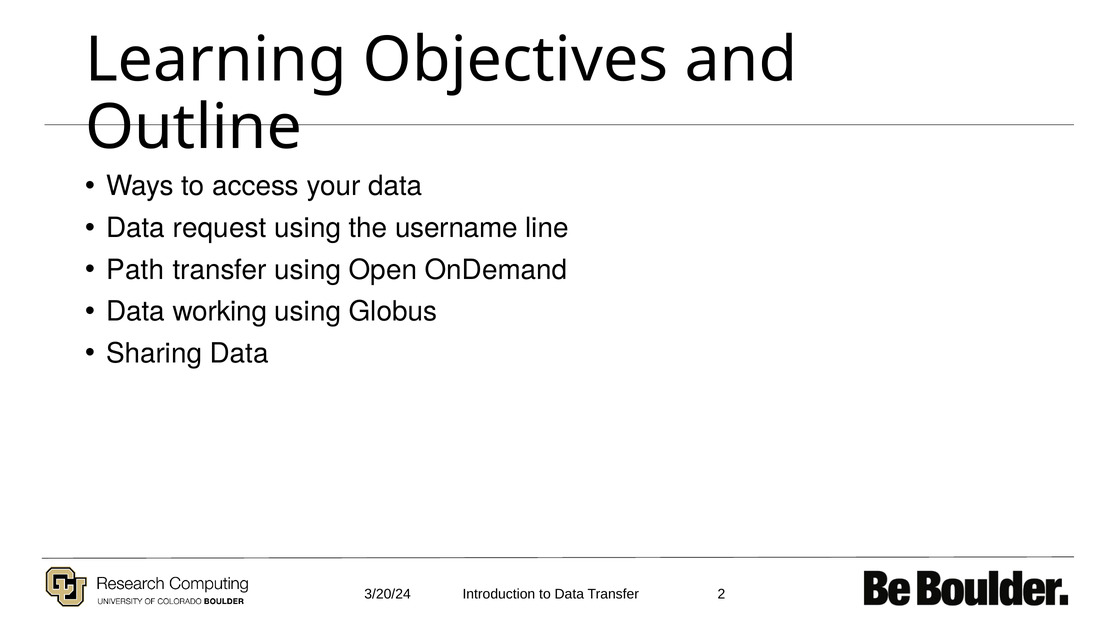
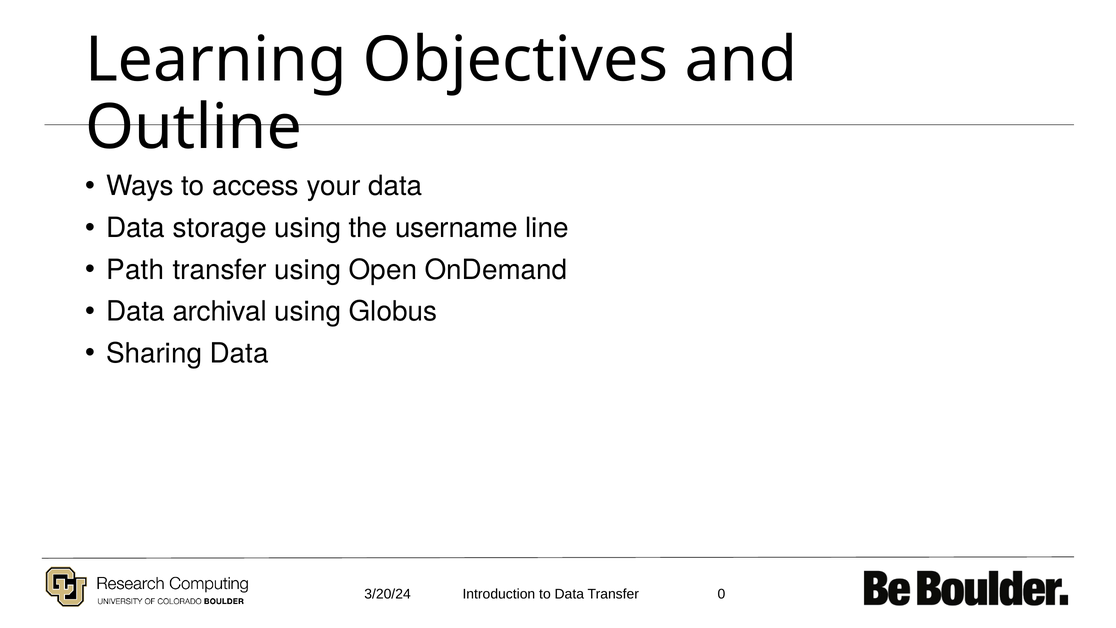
request: request -> storage
working: working -> archival
2: 2 -> 0
